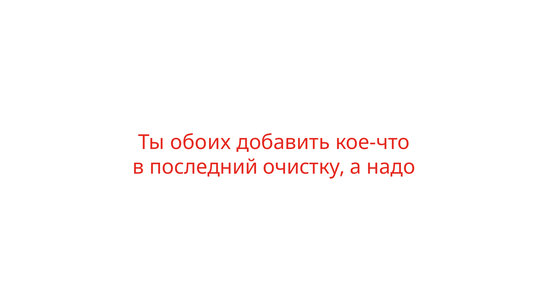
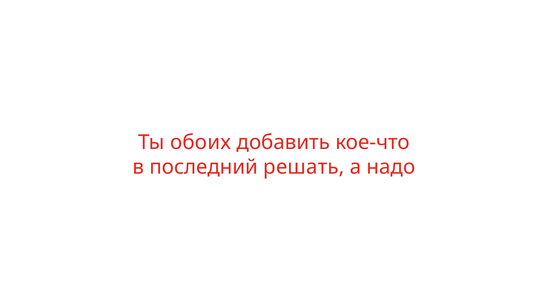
очистку: очистку -> решать
